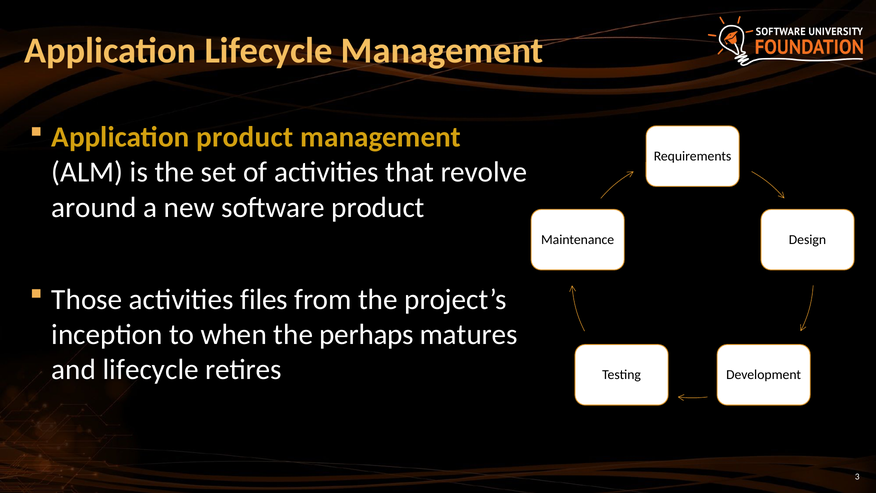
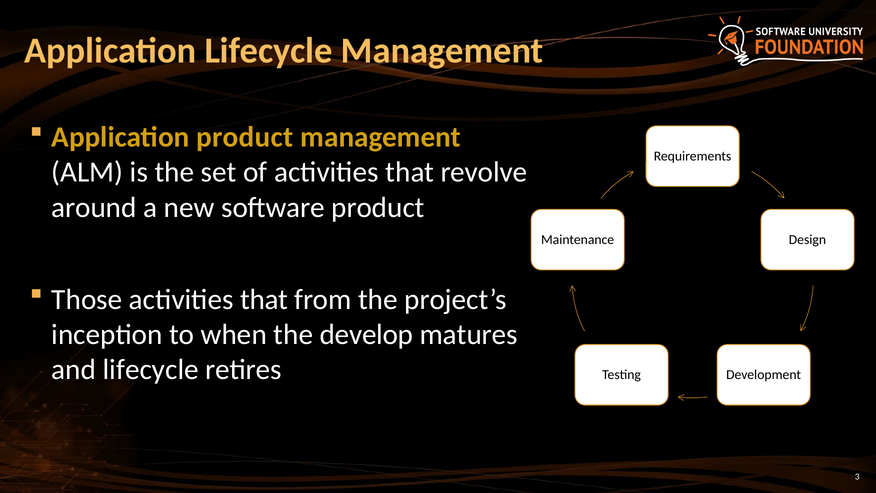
Those activities files: files -> that
perhaps: perhaps -> develop
